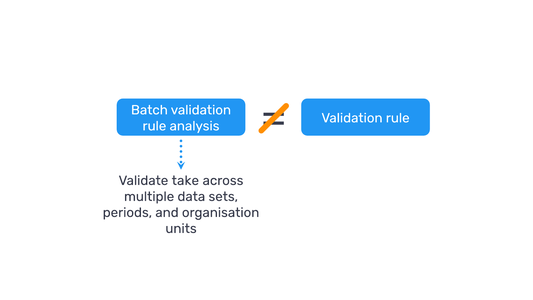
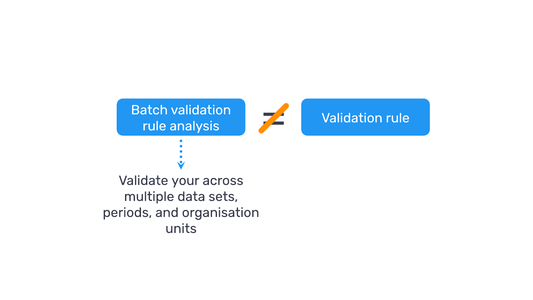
take: take -> your
